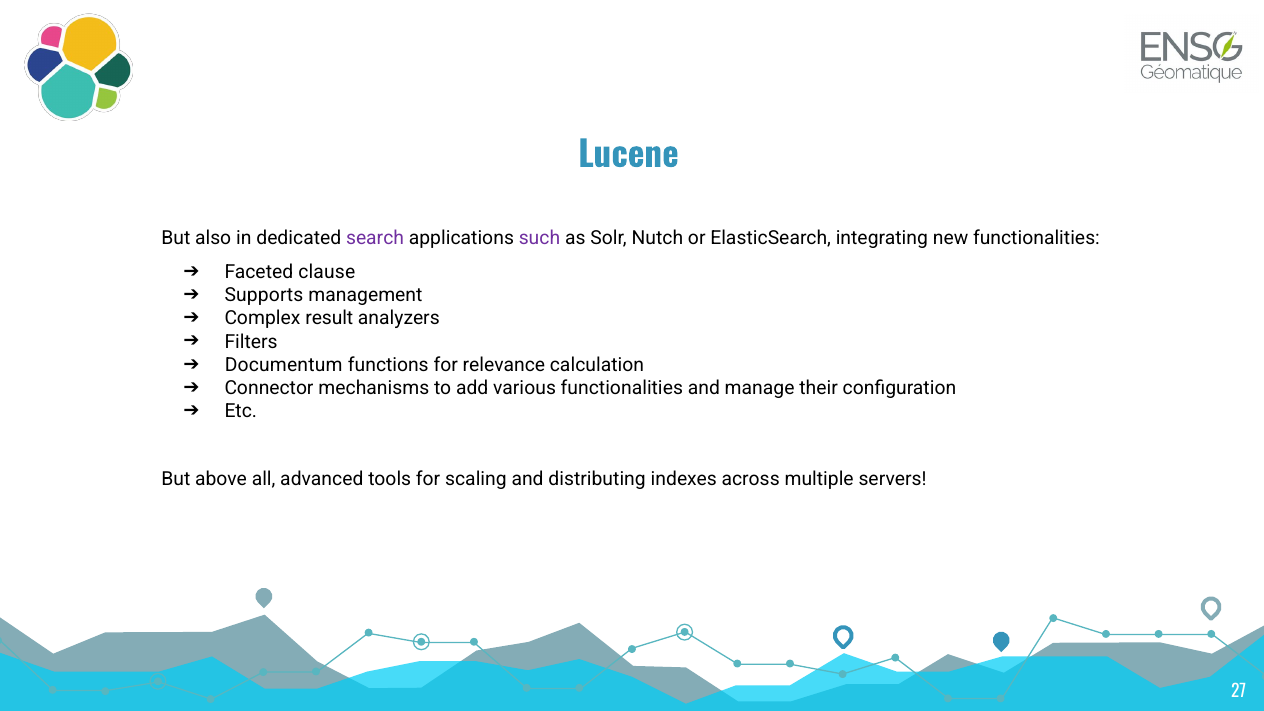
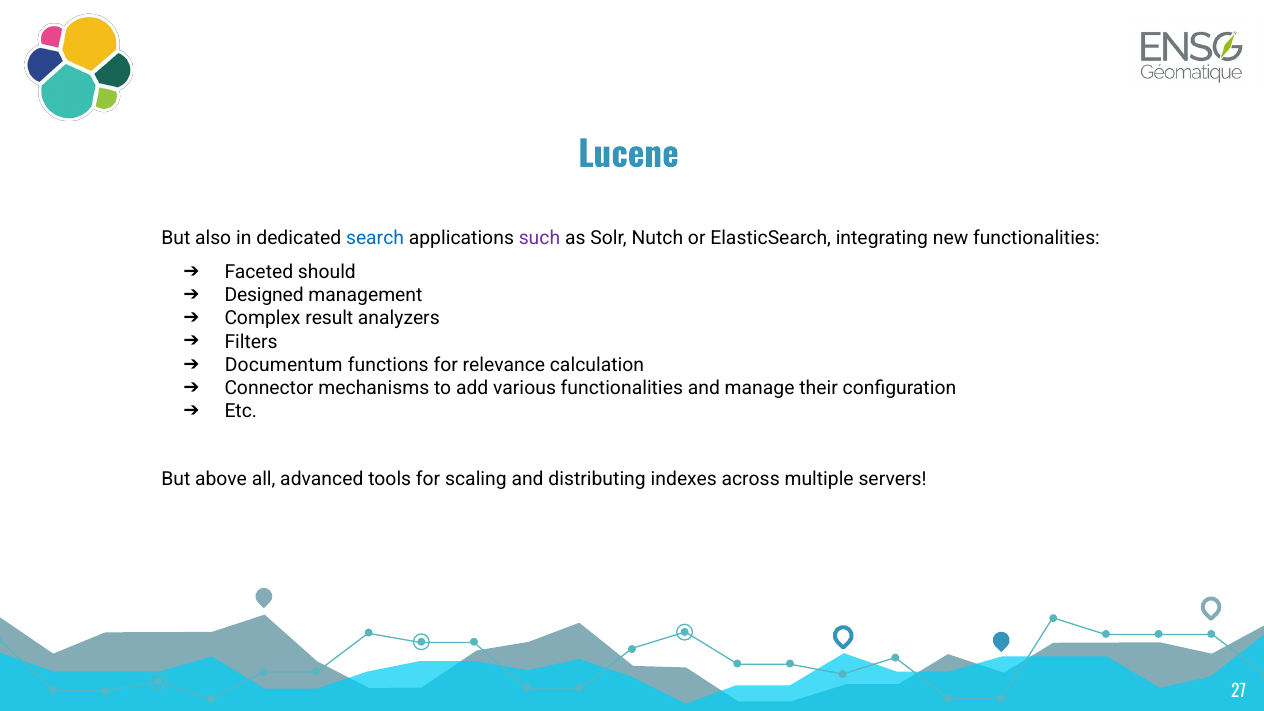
search colour: purple -> blue
clause: clause -> should
Supports: Supports -> Designed
